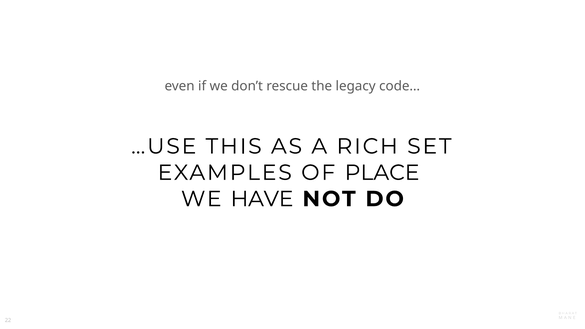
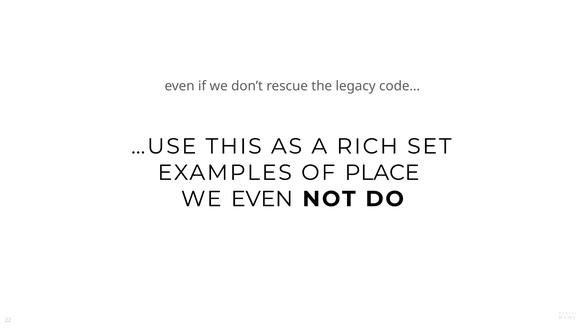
WE HAVE: HAVE -> EVEN
